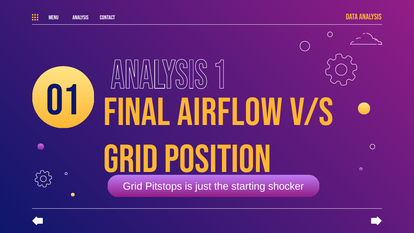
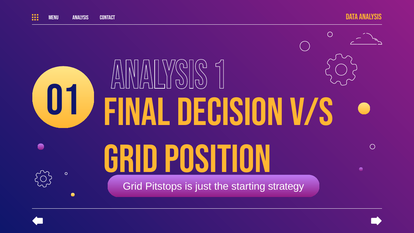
Airflow: Airflow -> Decision
shocker: shocker -> strategy
